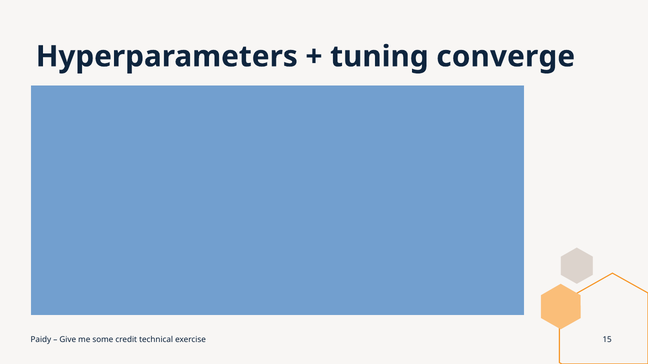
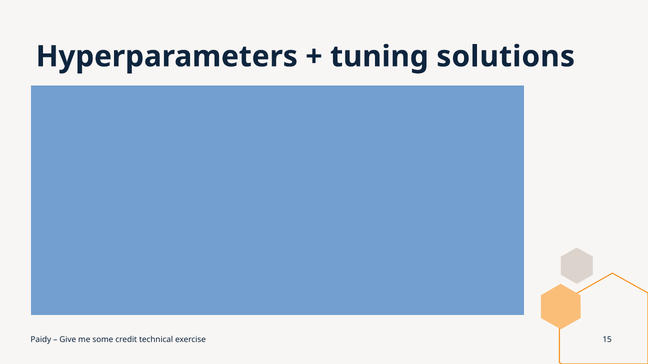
converge: converge -> solutions
